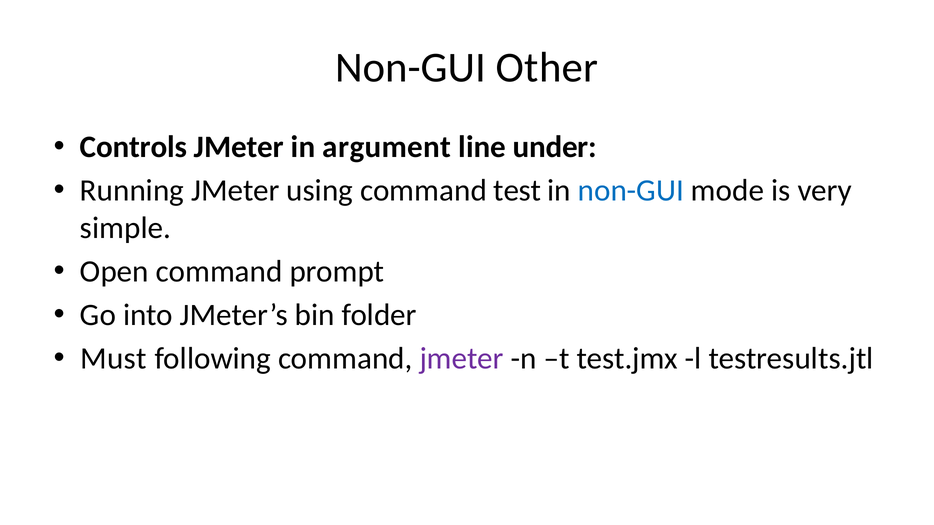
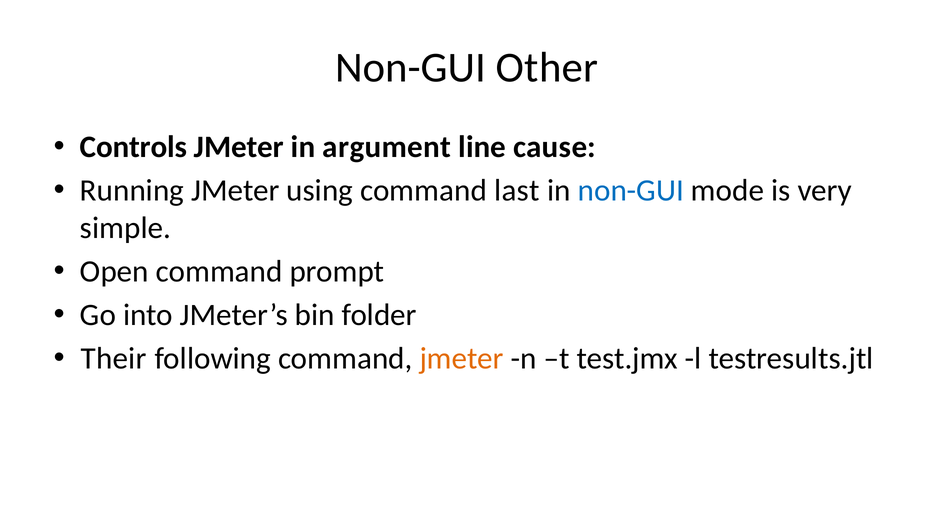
under: under -> cause
test: test -> last
Must: Must -> Their
jmeter at (462, 359) colour: purple -> orange
